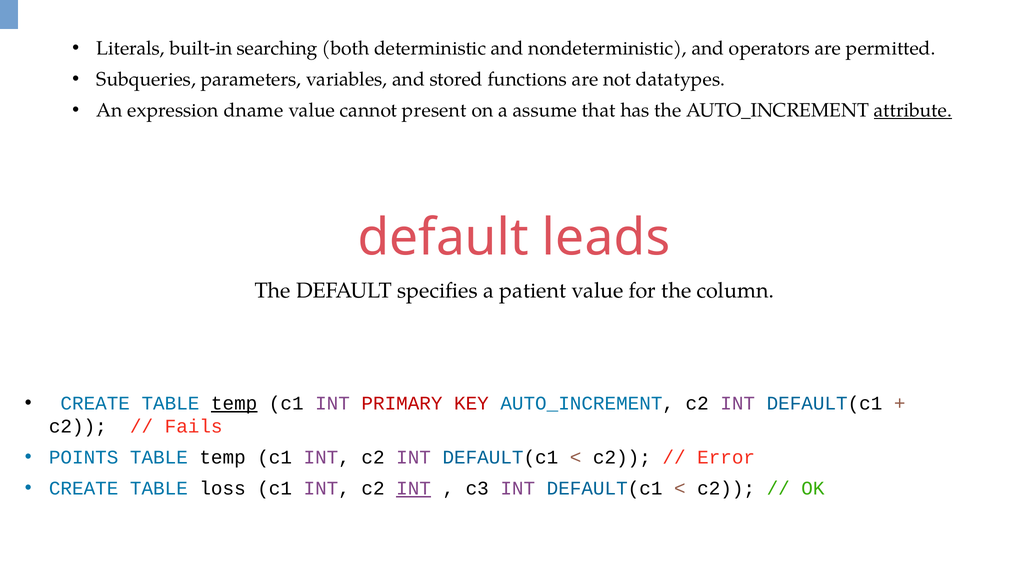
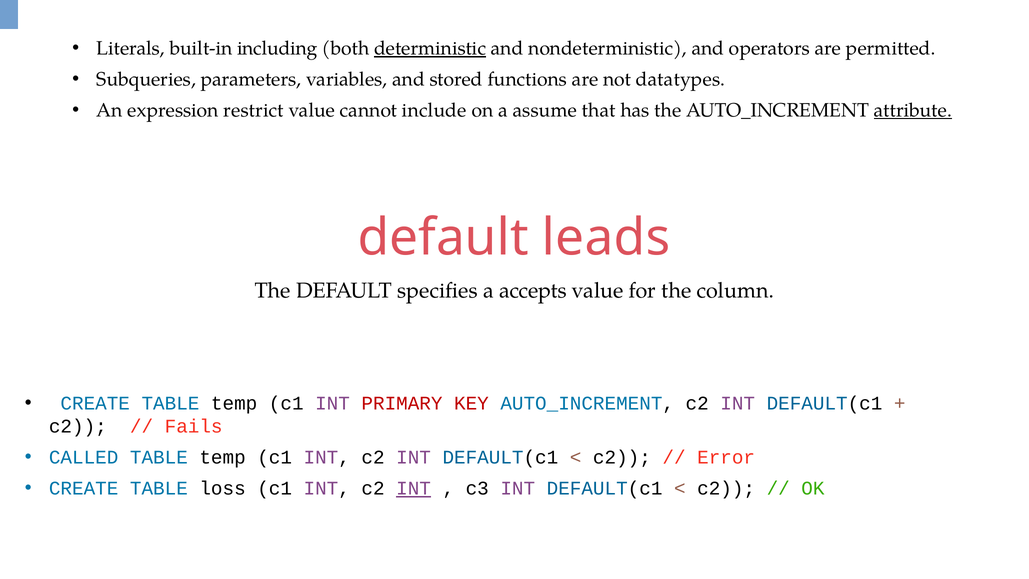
searching: searching -> including
deterministic underline: none -> present
dname: dname -> restrict
present: present -> include
patient: patient -> accepts
temp at (234, 403) underline: present -> none
POINTS: POINTS -> CALLED
